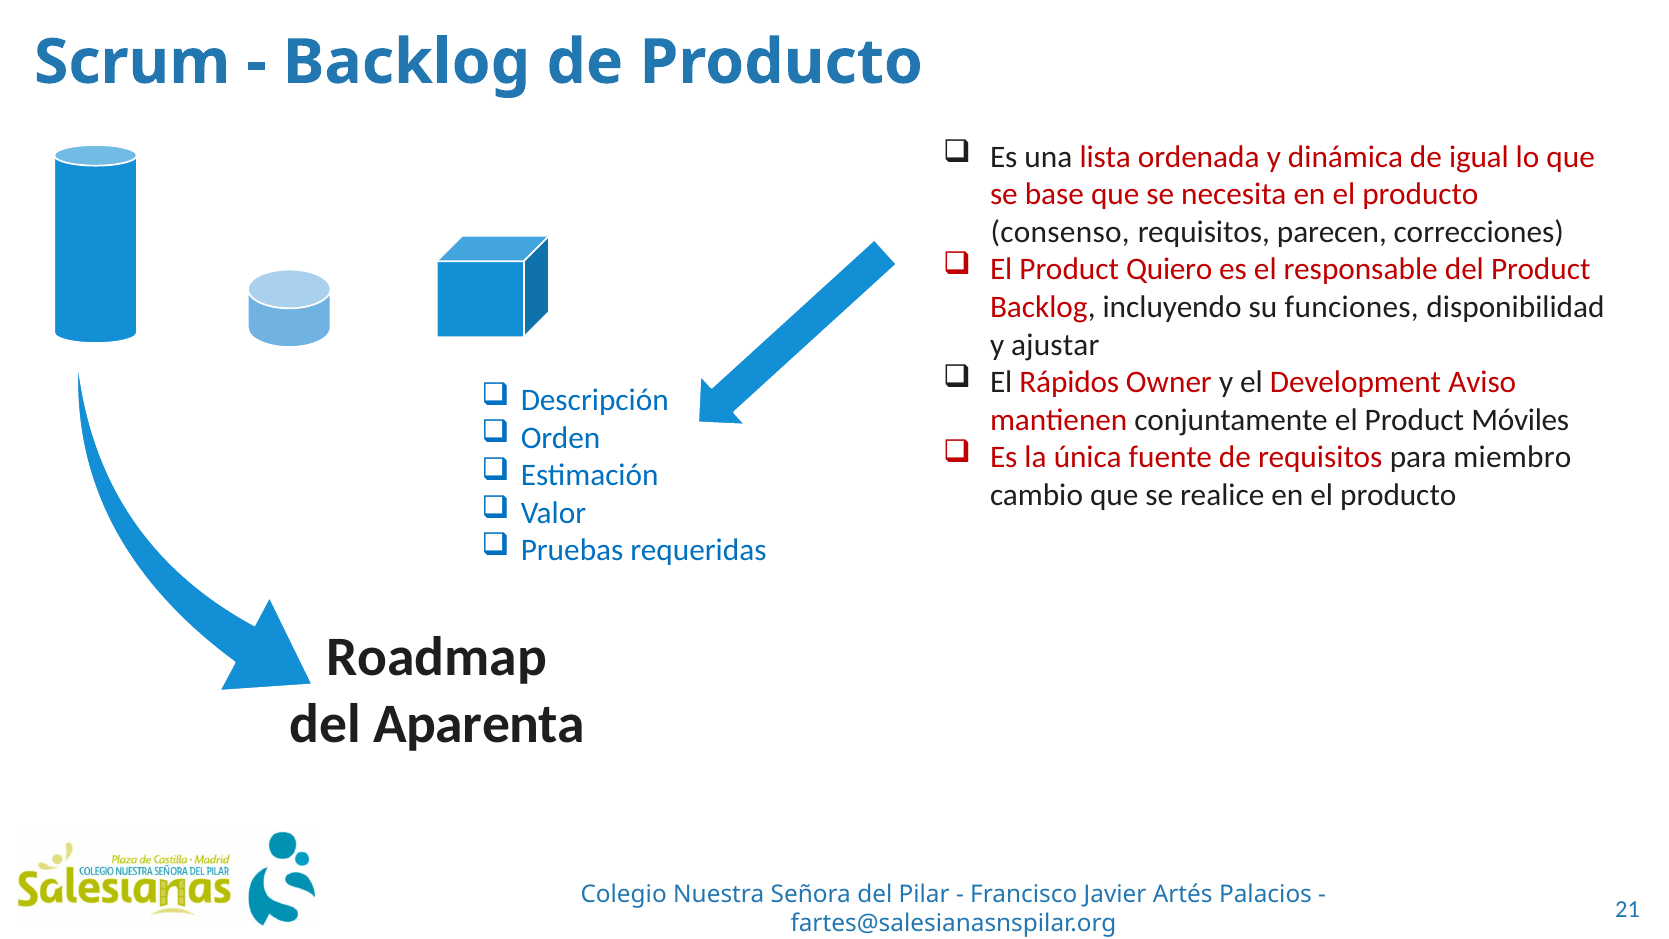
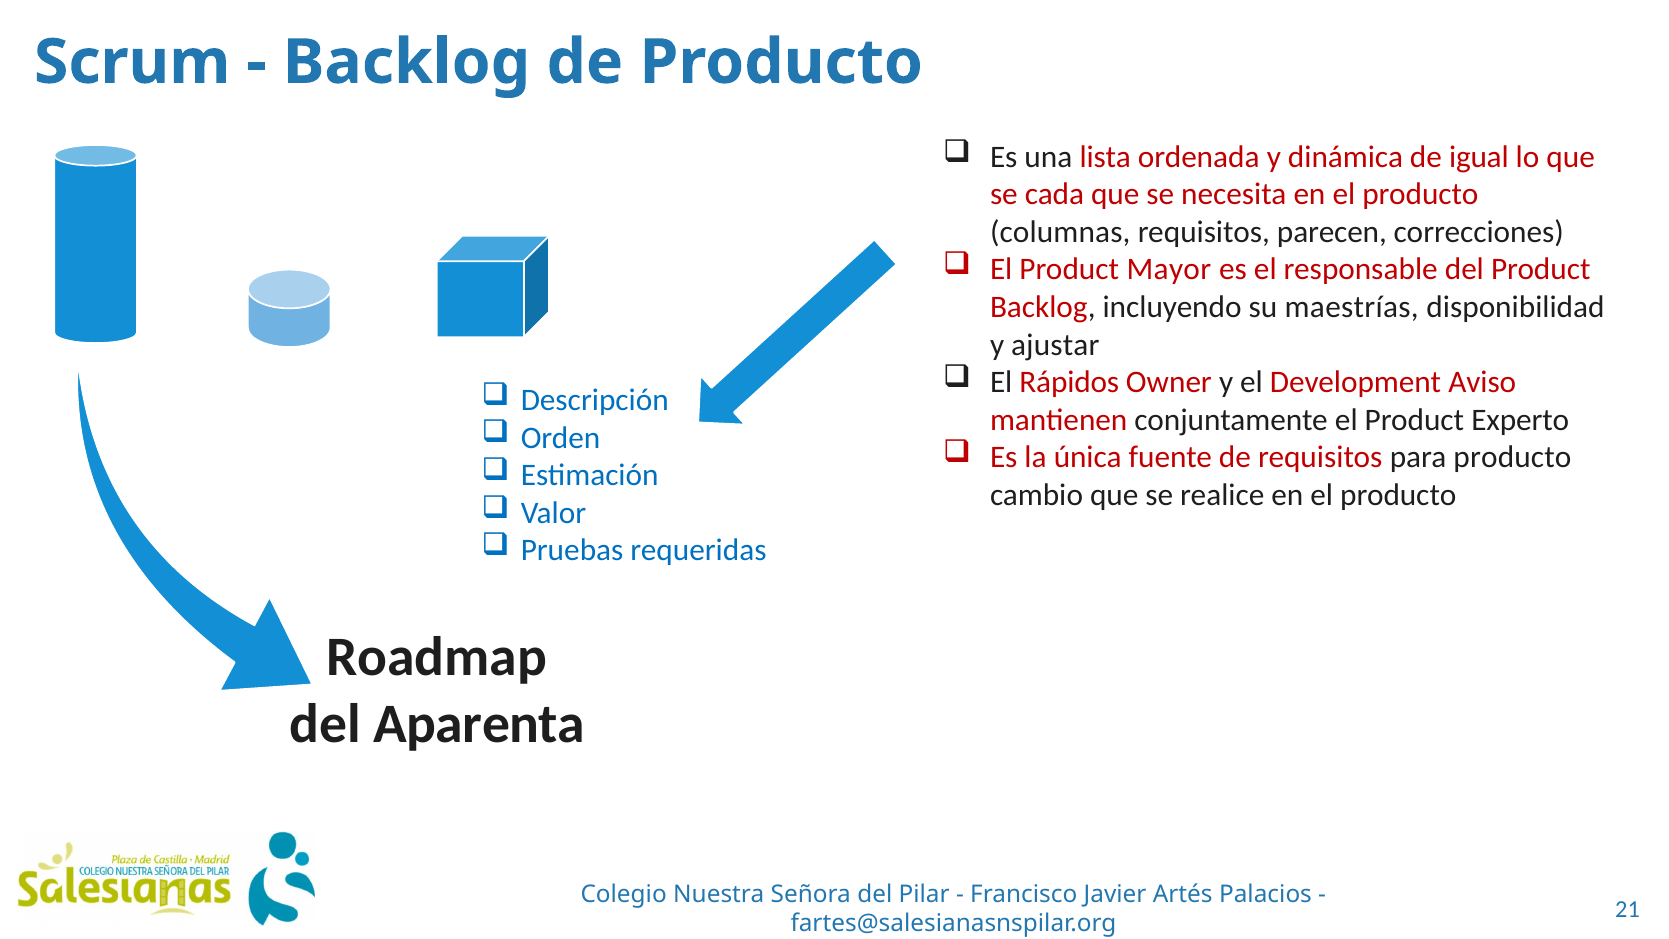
base: base -> cada
consenso: consenso -> columnas
Quiero: Quiero -> Mayor
funciones: funciones -> maestrías
Móviles: Móviles -> Experto
para miembro: miembro -> producto
